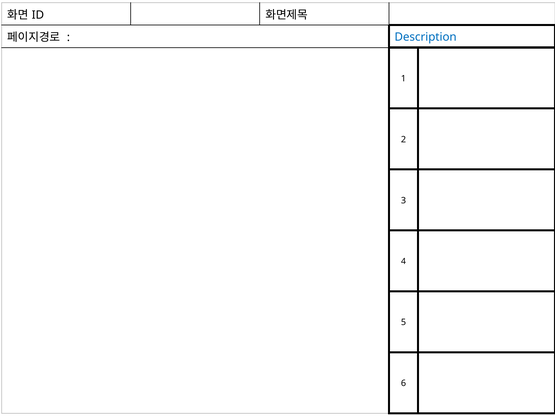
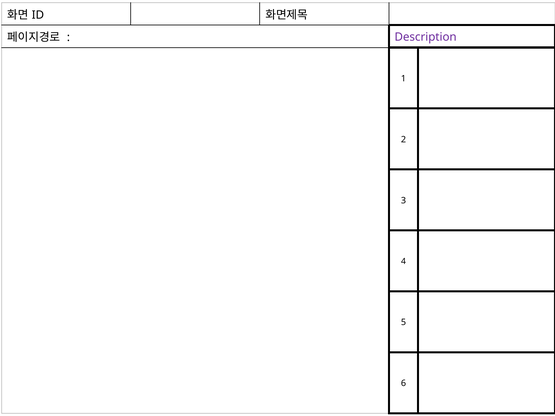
Description colour: blue -> purple
